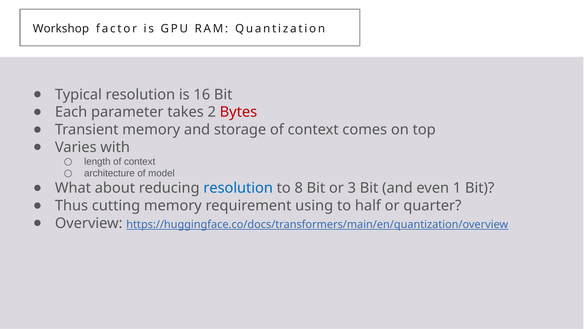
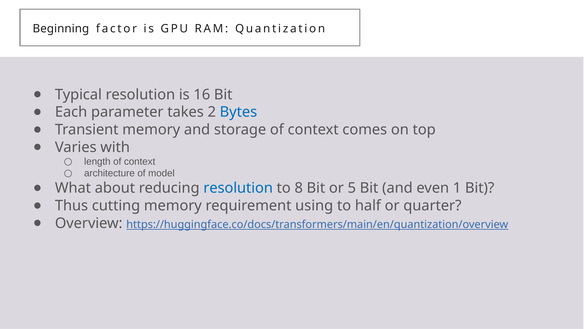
Workshop: Workshop -> Beginning
Bytes colour: red -> blue
3: 3 -> 5
